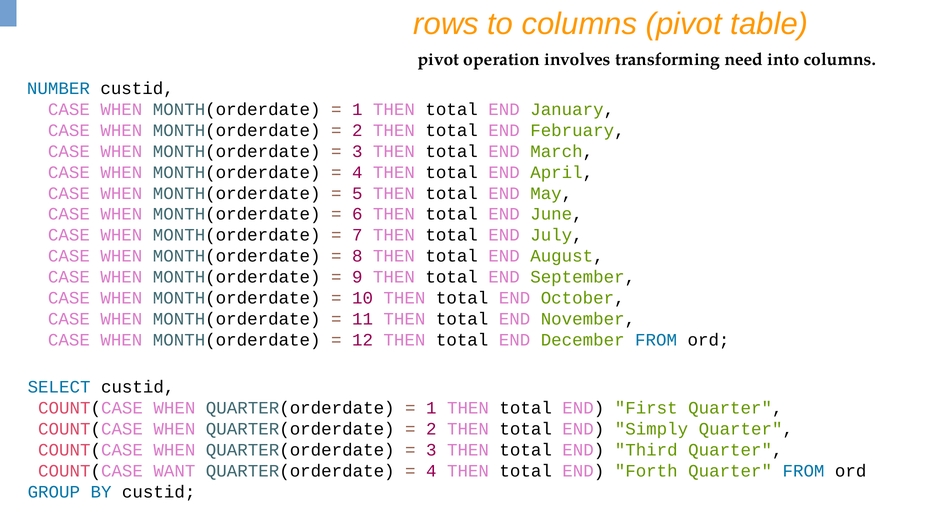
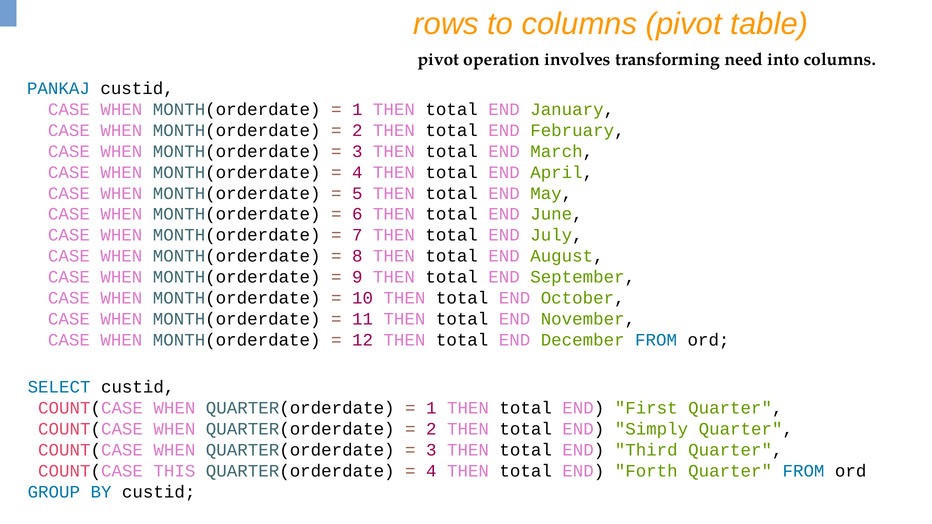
NUMBER: NUMBER -> PANKAJ
WANT: WANT -> THIS
